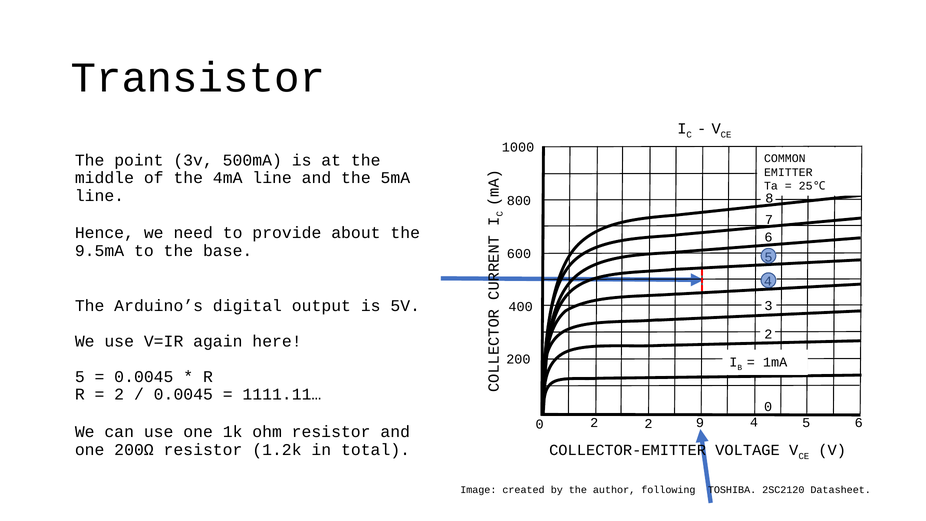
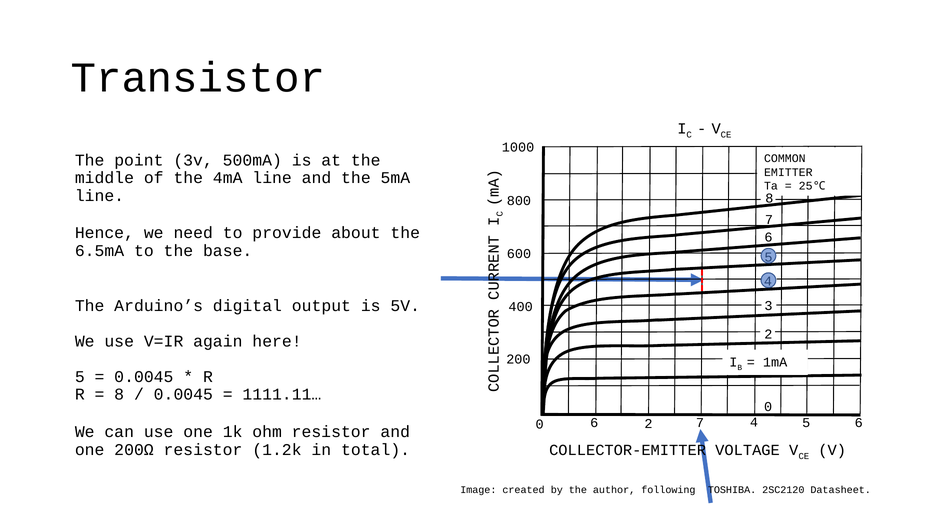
9.5mA: 9.5mA -> 6.5mA
2 at (119, 394): 2 -> 8
2 at (594, 423): 2 -> 6
2 9: 9 -> 7
